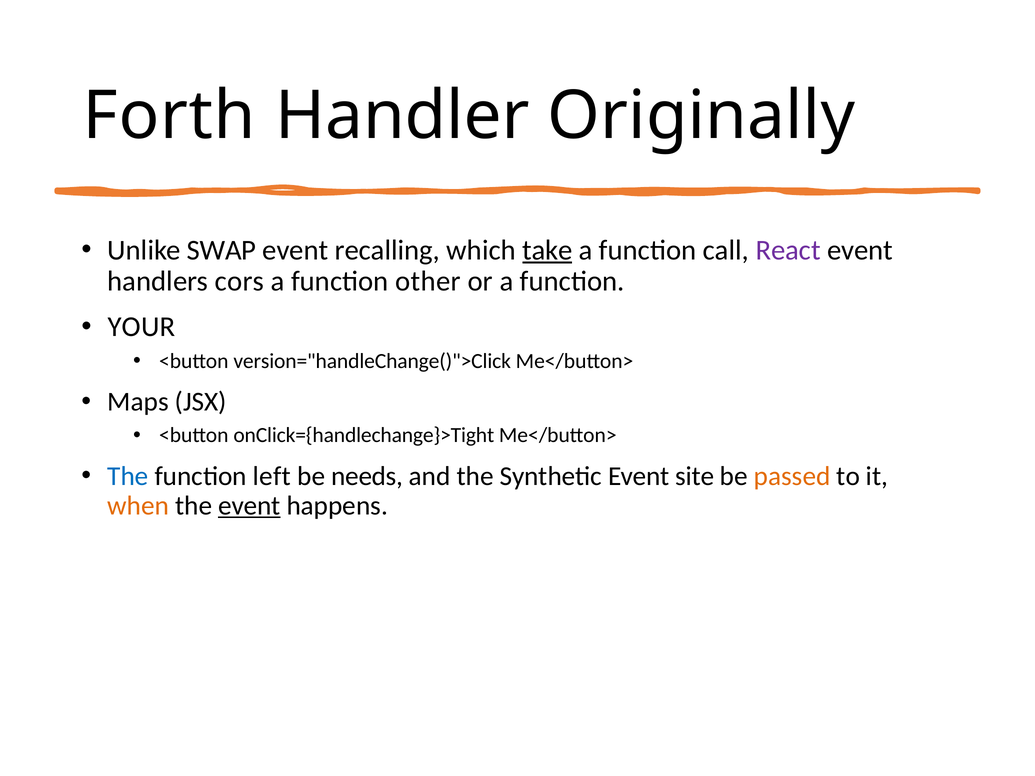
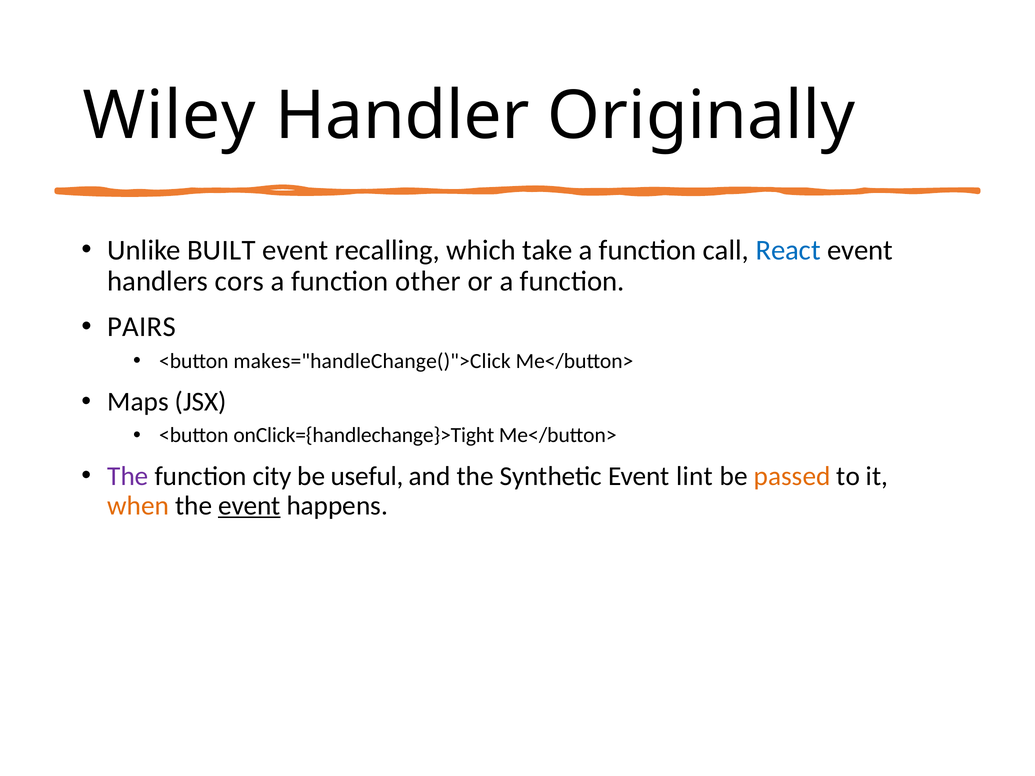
Forth: Forth -> Wiley
SWAP: SWAP -> BUILT
take underline: present -> none
React colour: purple -> blue
YOUR: YOUR -> PAIRS
version="handleChange()">Click: version="handleChange()">Click -> makes="handleChange()">Click
The at (128, 476) colour: blue -> purple
left: left -> city
needs: needs -> useful
site: site -> lint
